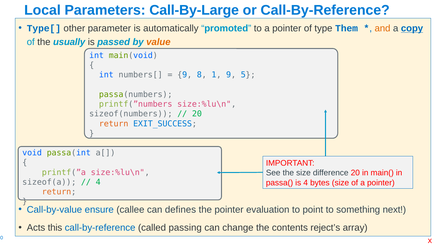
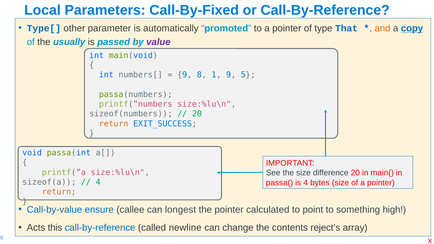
Call-By-Large: Call-By-Large -> Call-By-Fixed
Them: Them -> That
value colour: orange -> purple
defines: defines -> longest
evaluation: evaluation -> calculated
next: next -> high
passing: passing -> newline
